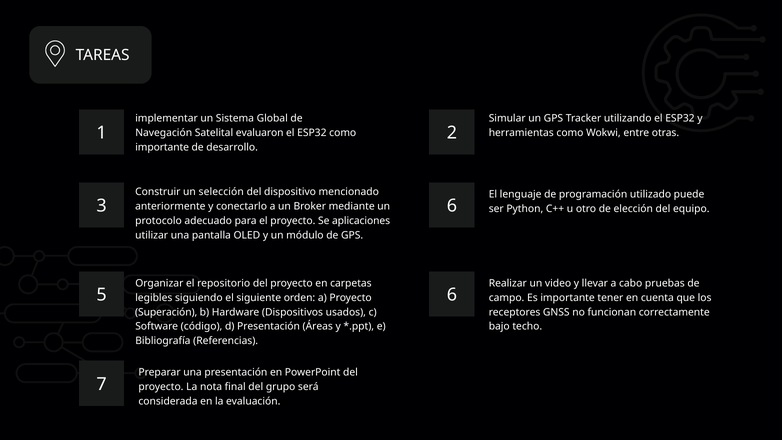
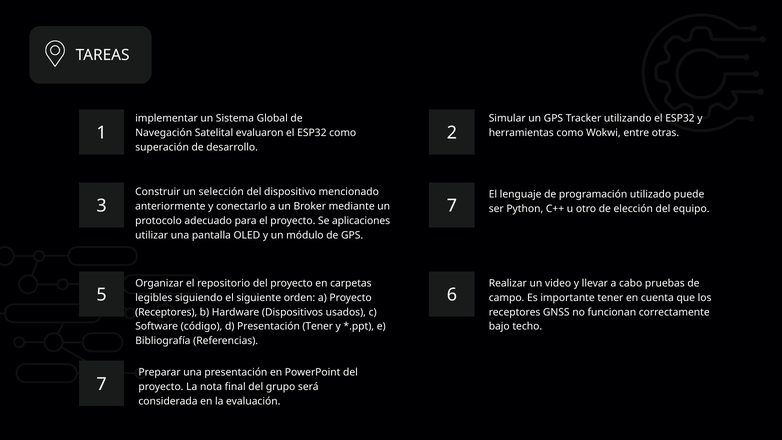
importante at (162, 147): importante -> superación
3 6: 6 -> 7
Superación at (166, 312): Superación -> Receptores
Presentación Áreas: Áreas -> Tener
